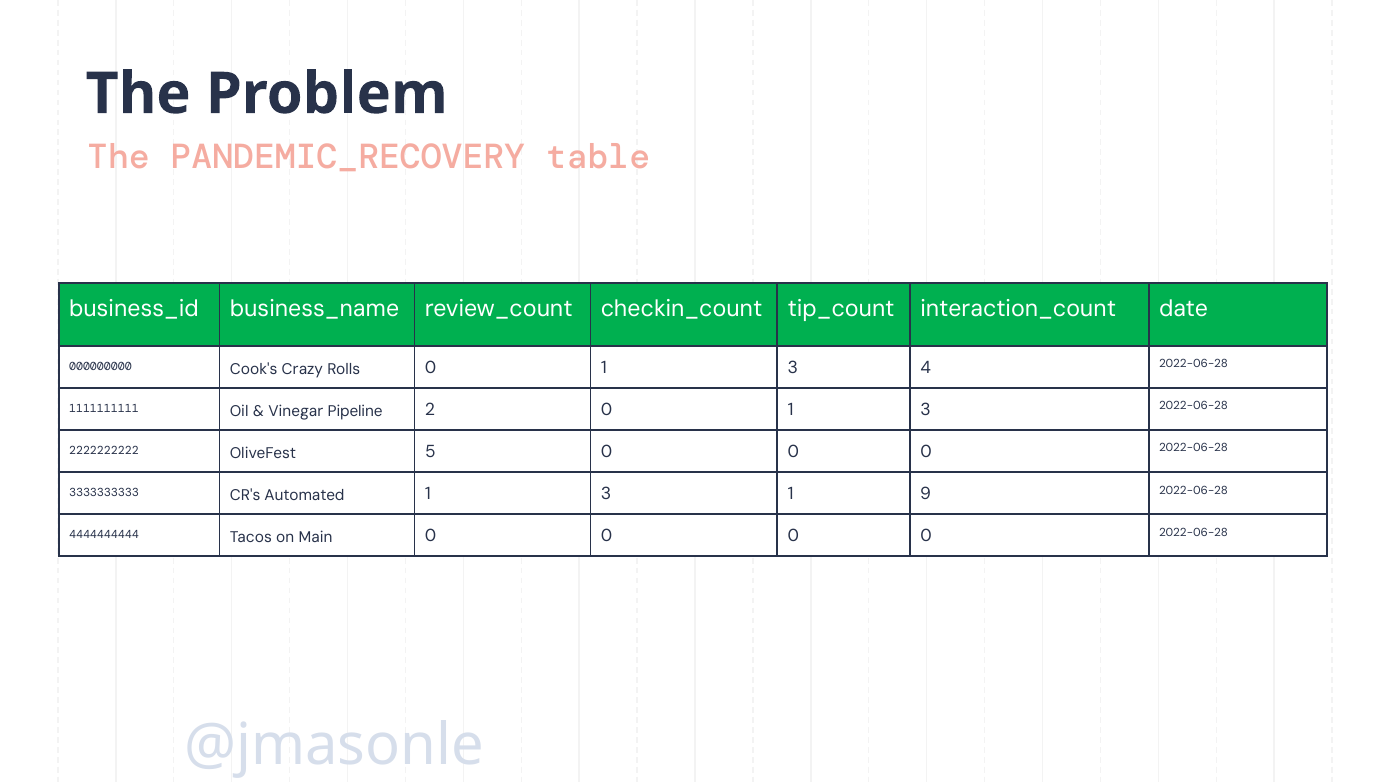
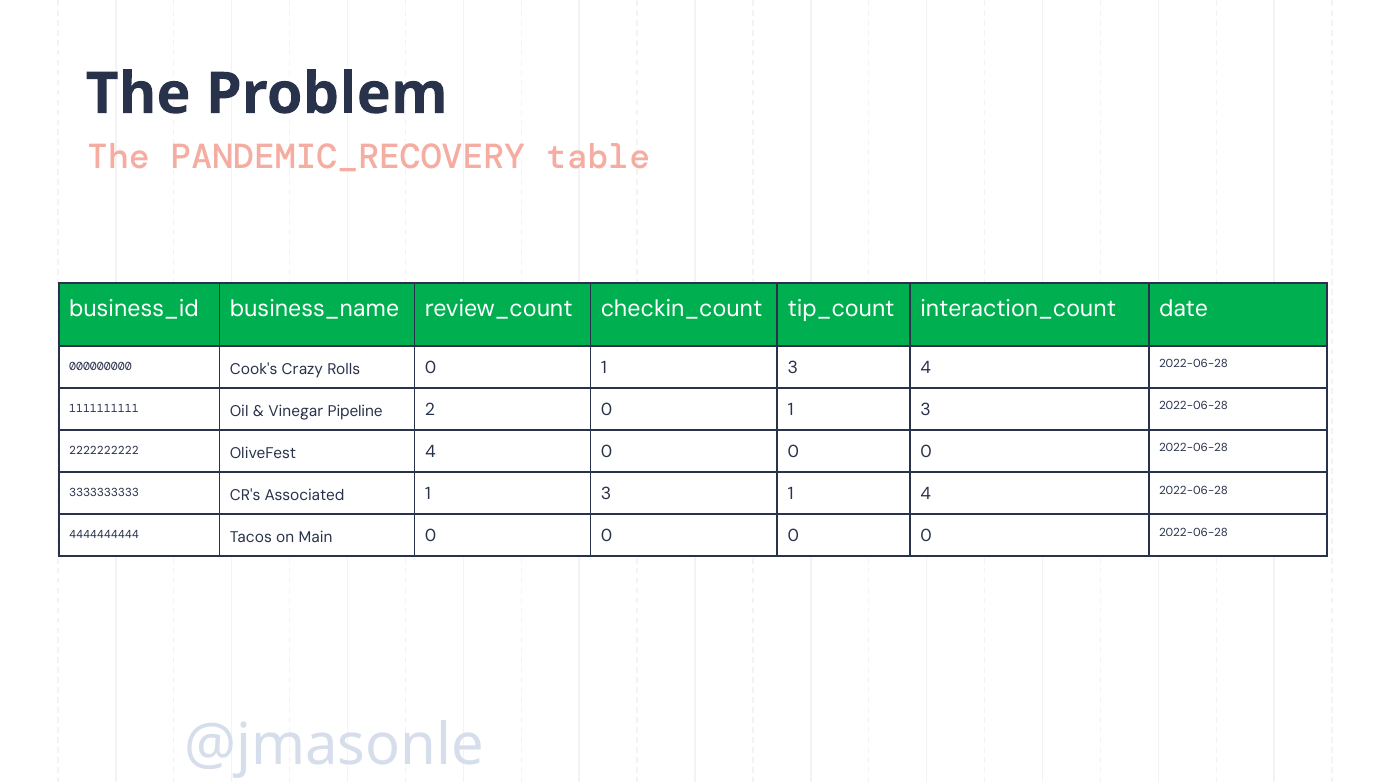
OliveFest 5: 5 -> 4
Automated: Automated -> Associated
1 9: 9 -> 4
